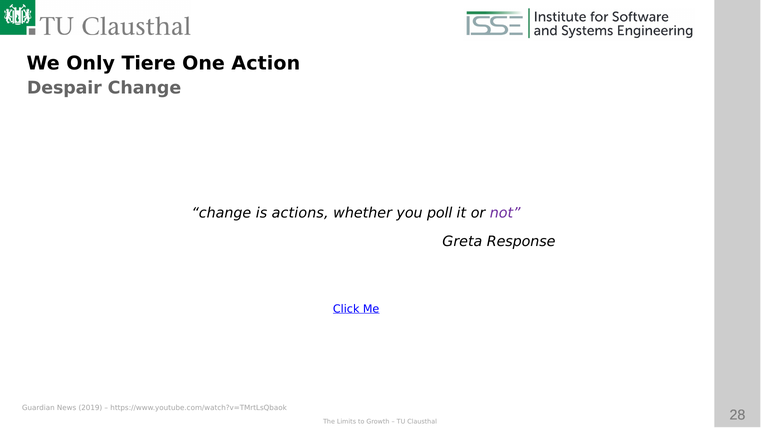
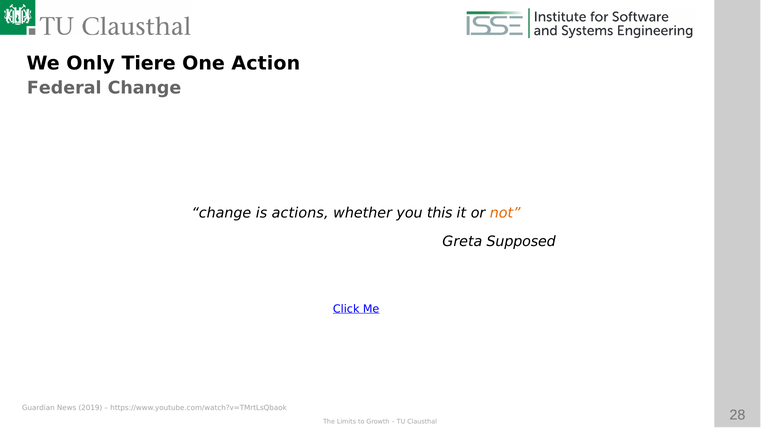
Despair: Despair -> Federal
poll: poll -> this
not colour: purple -> orange
Response: Response -> Supposed
